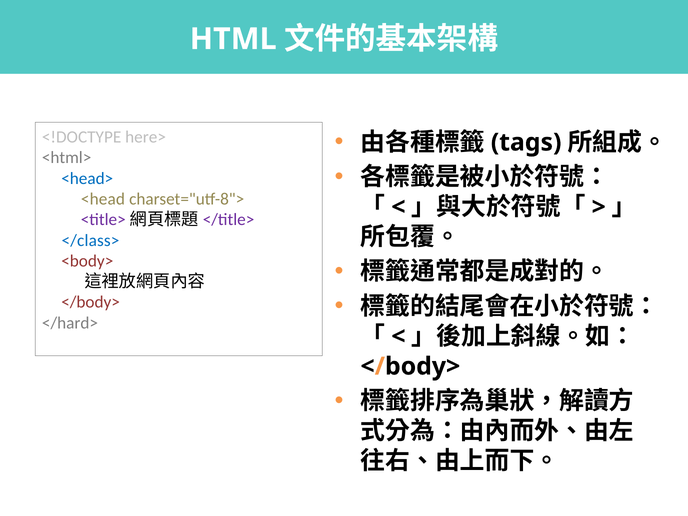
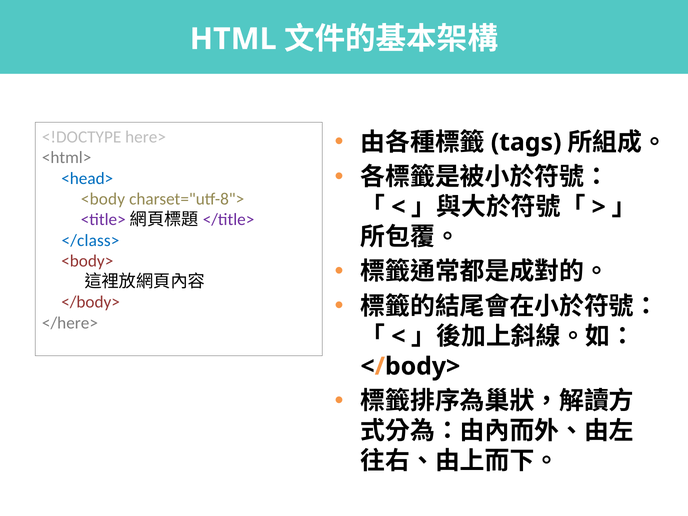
<head: <head -> <body
</hard>: </hard> -> </here>
